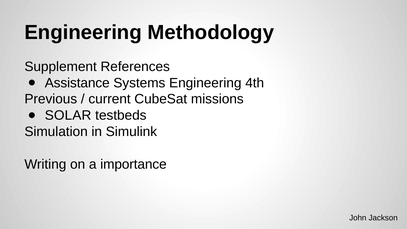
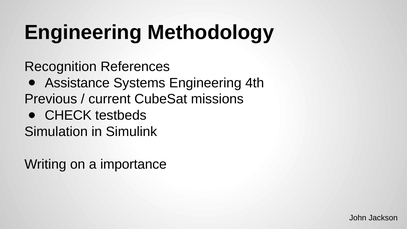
Supplement: Supplement -> Recognition
SOLAR: SOLAR -> CHECK
